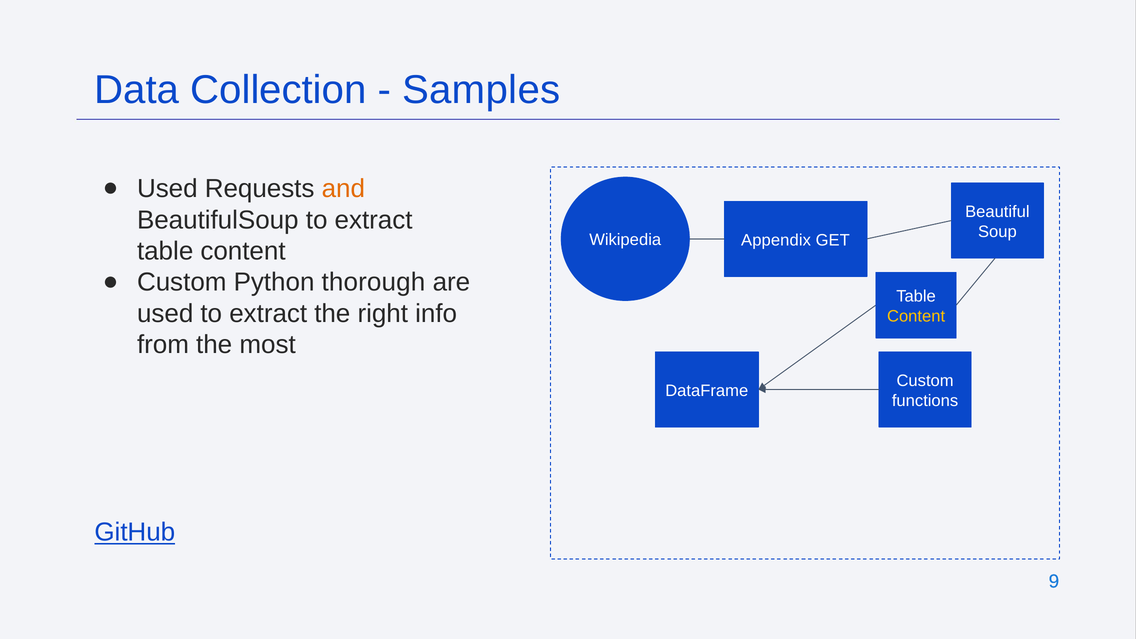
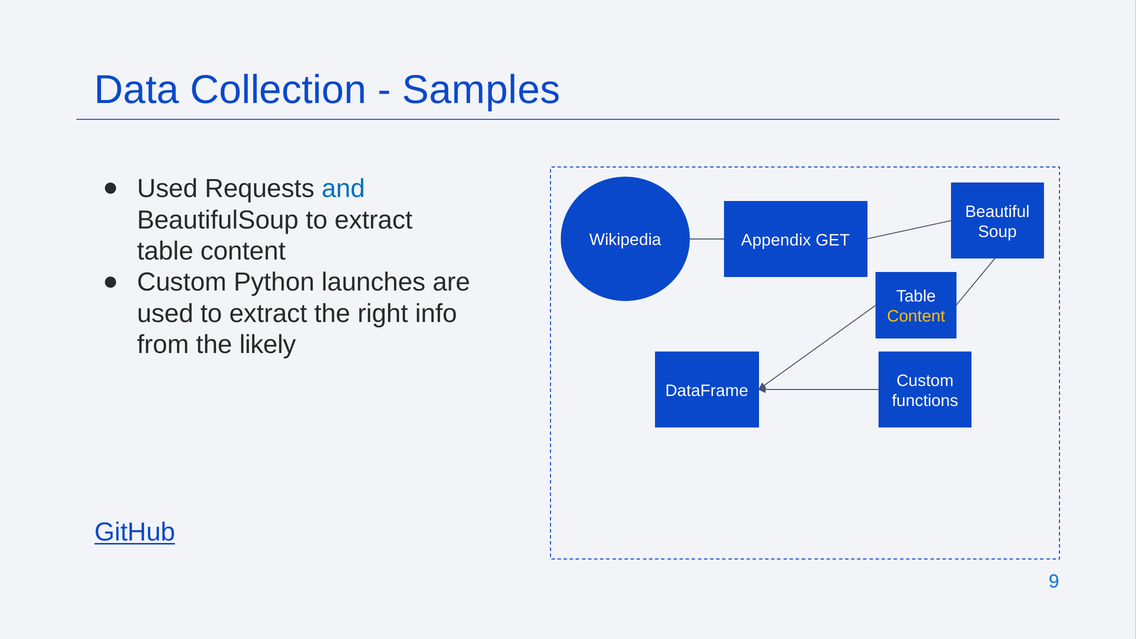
and colour: orange -> blue
thorough: thorough -> launches
most: most -> likely
